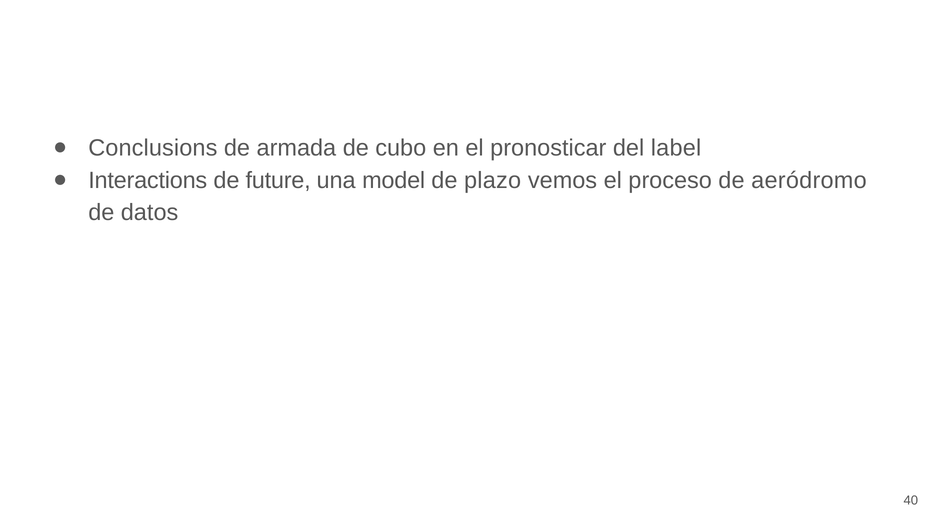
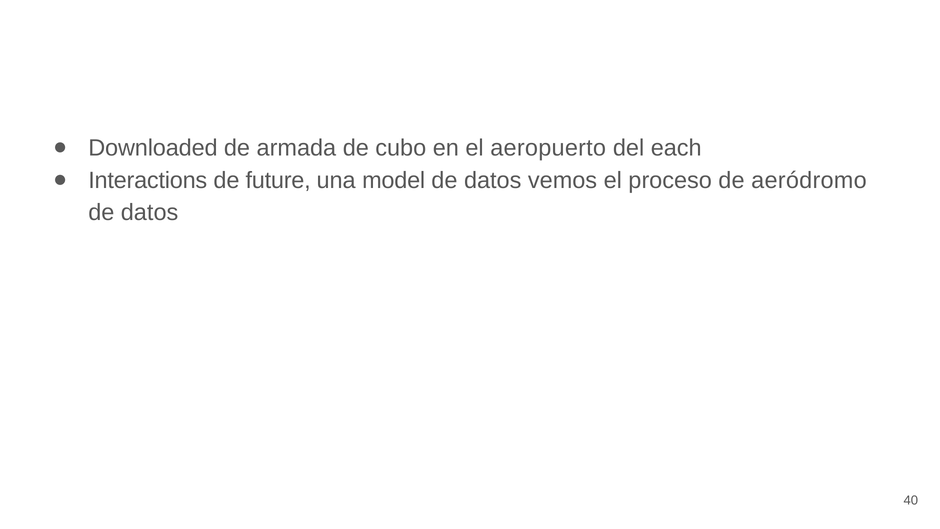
Conclusions: Conclusions -> Downloaded
pronosticar: pronosticar -> aeropuerto
label: label -> each
plazo at (493, 180): plazo -> datos
